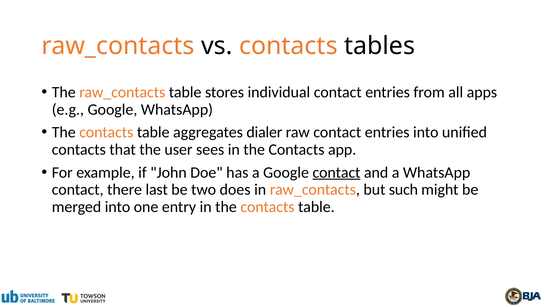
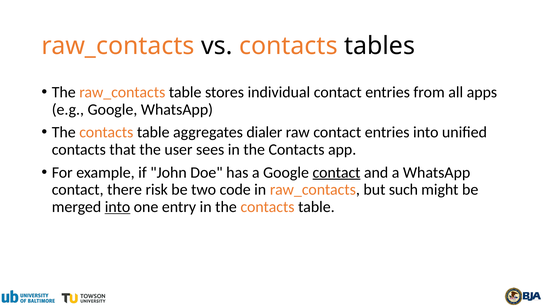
last: last -> risk
does: does -> code
into at (118, 207) underline: none -> present
